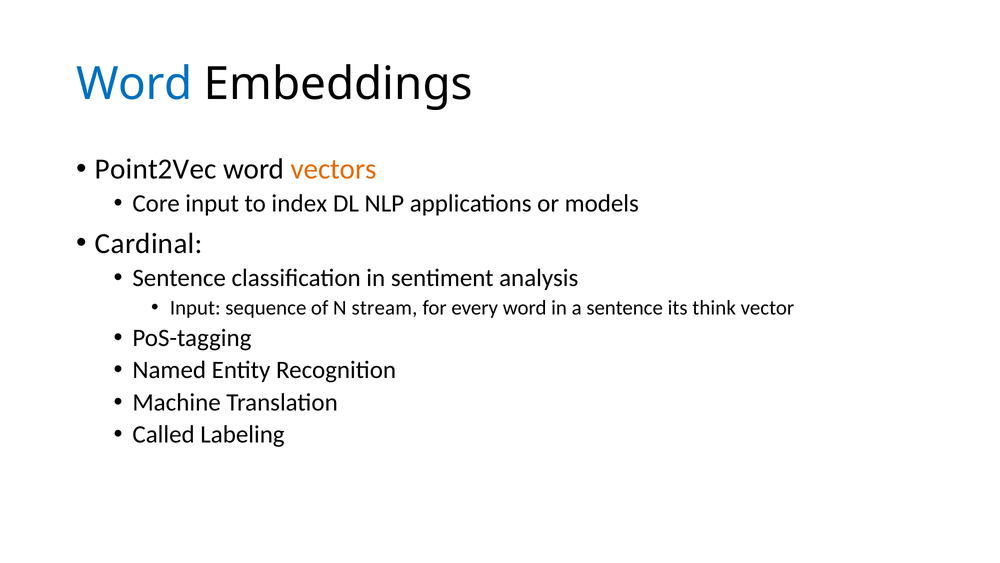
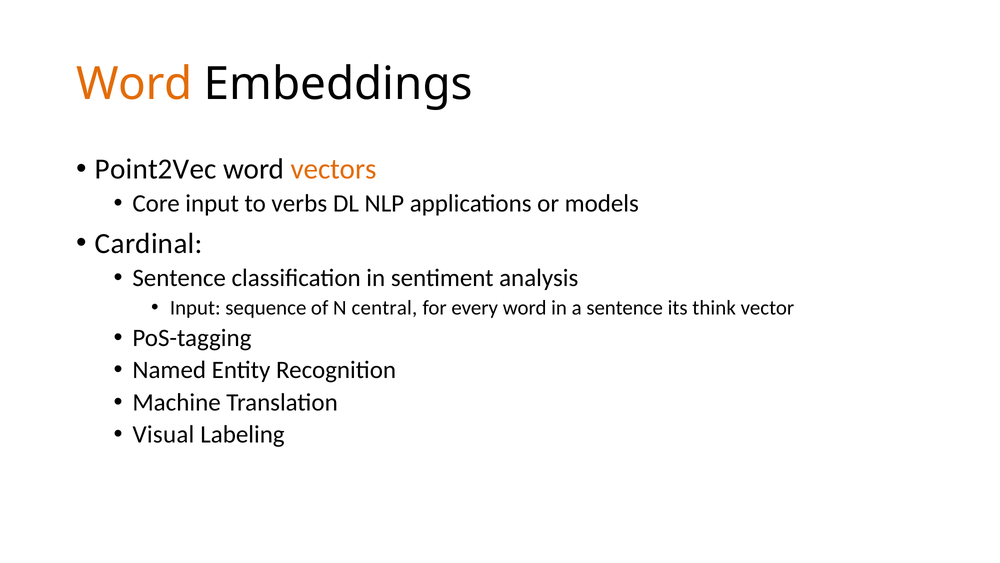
Word at (134, 84) colour: blue -> orange
index: index -> verbs
stream: stream -> central
Called: Called -> Visual
